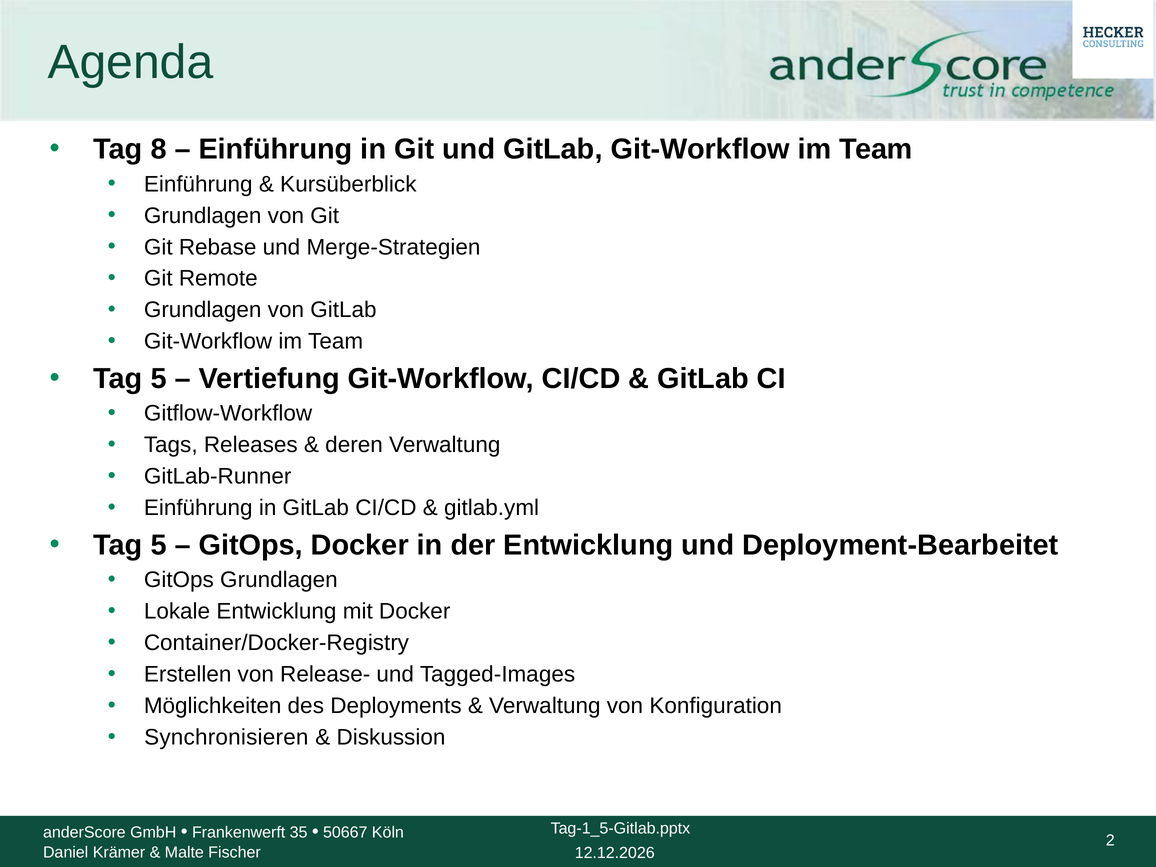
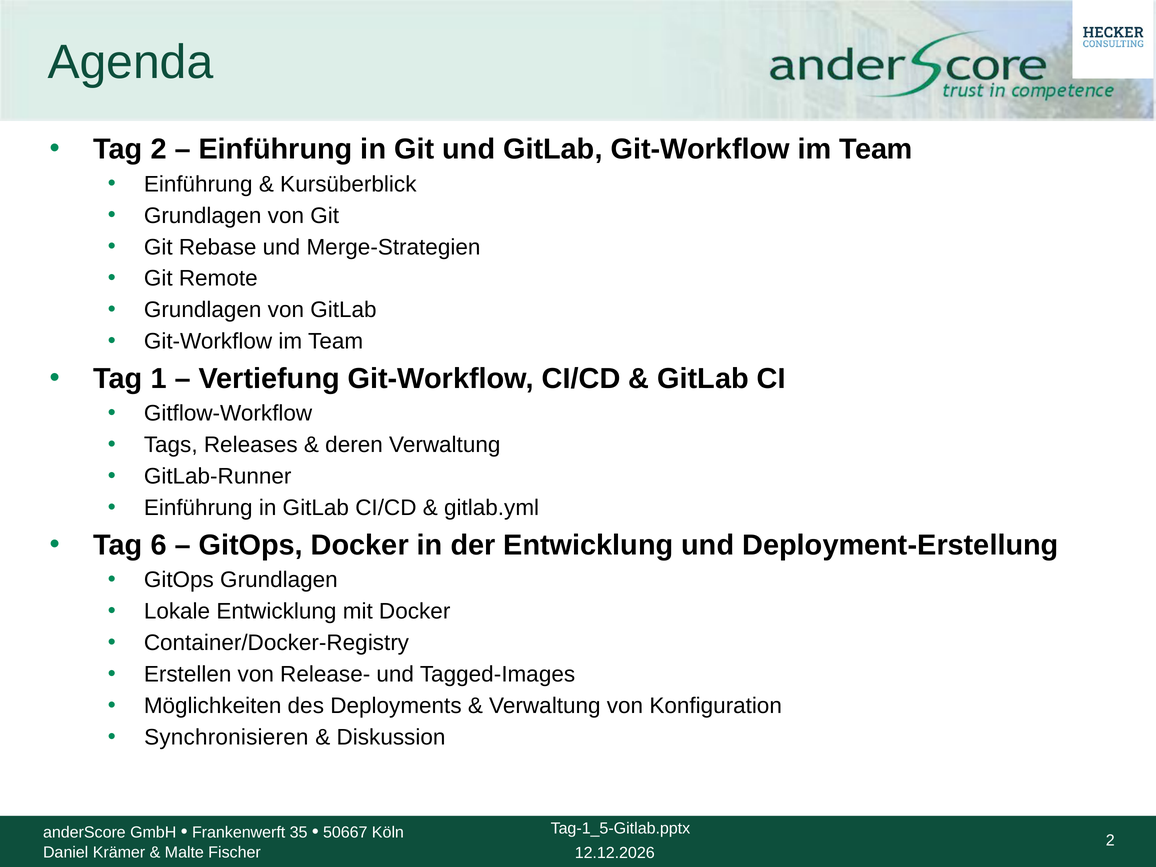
Tag 8: 8 -> 2
5 at (159, 379): 5 -> 1
5 at (159, 545): 5 -> 6
Deployment-Bearbeitet: Deployment-Bearbeitet -> Deployment-Erstellung
